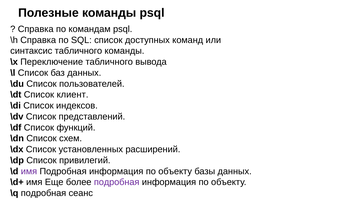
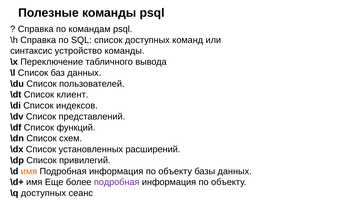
синтаксис табличного: табличного -> устройство
имя at (29, 171) colour: purple -> orange
\q подробная: подробная -> доступных
